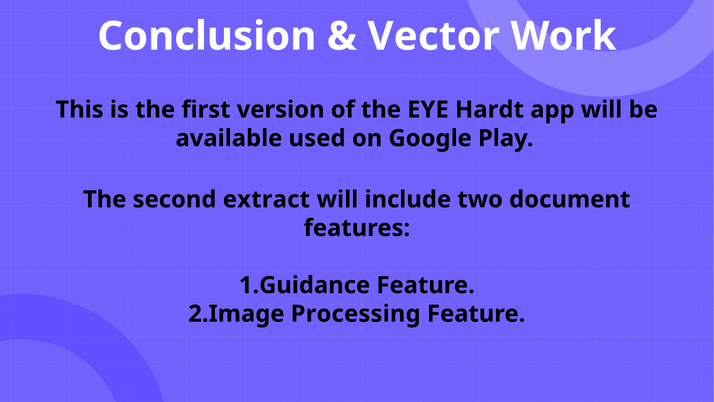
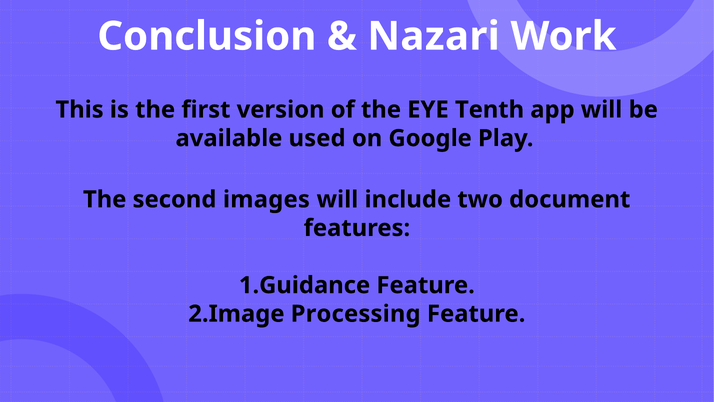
Vector: Vector -> Nazari
Hardt: Hardt -> Tenth
extract: extract -> images
